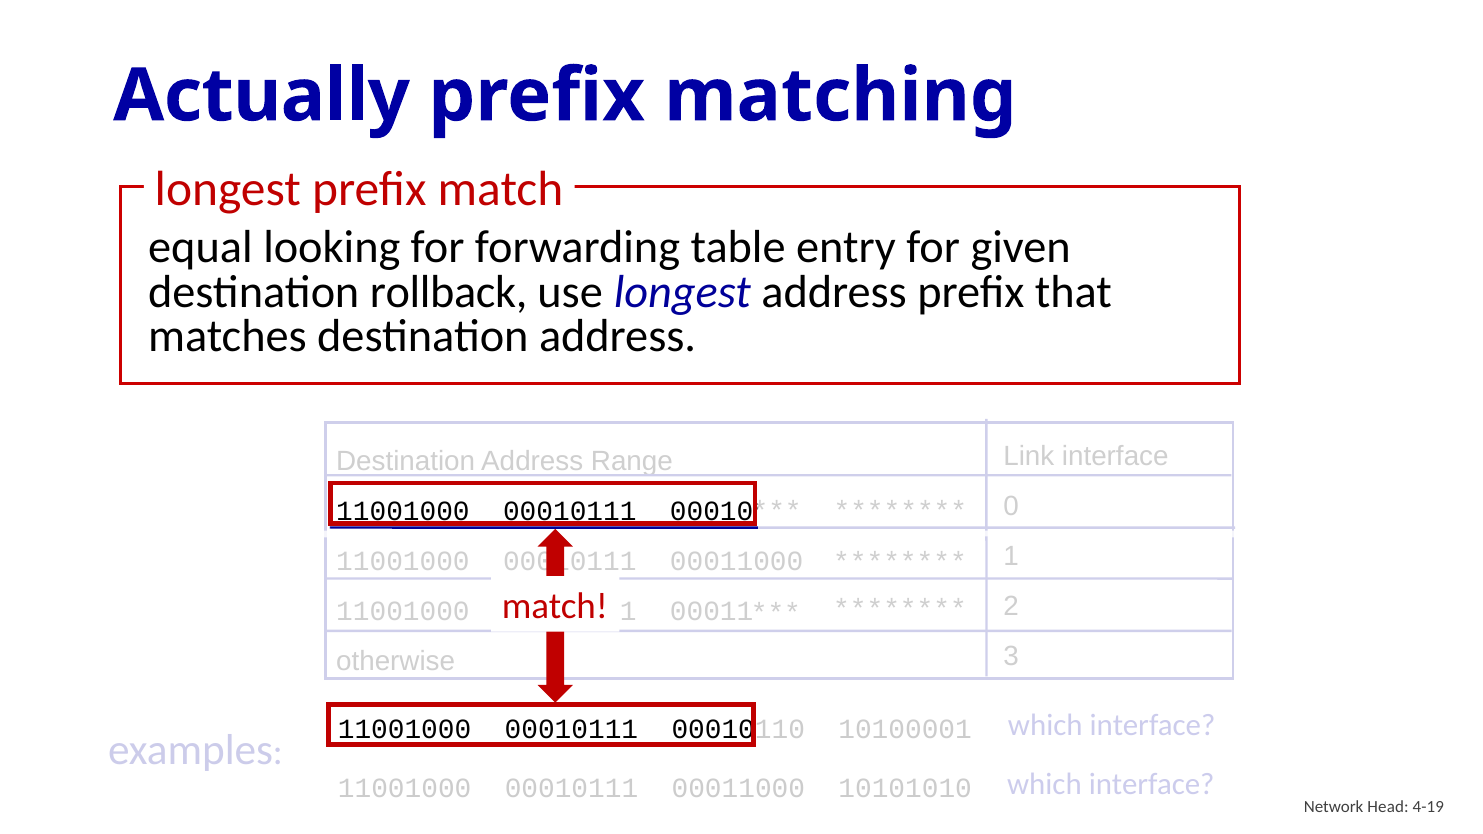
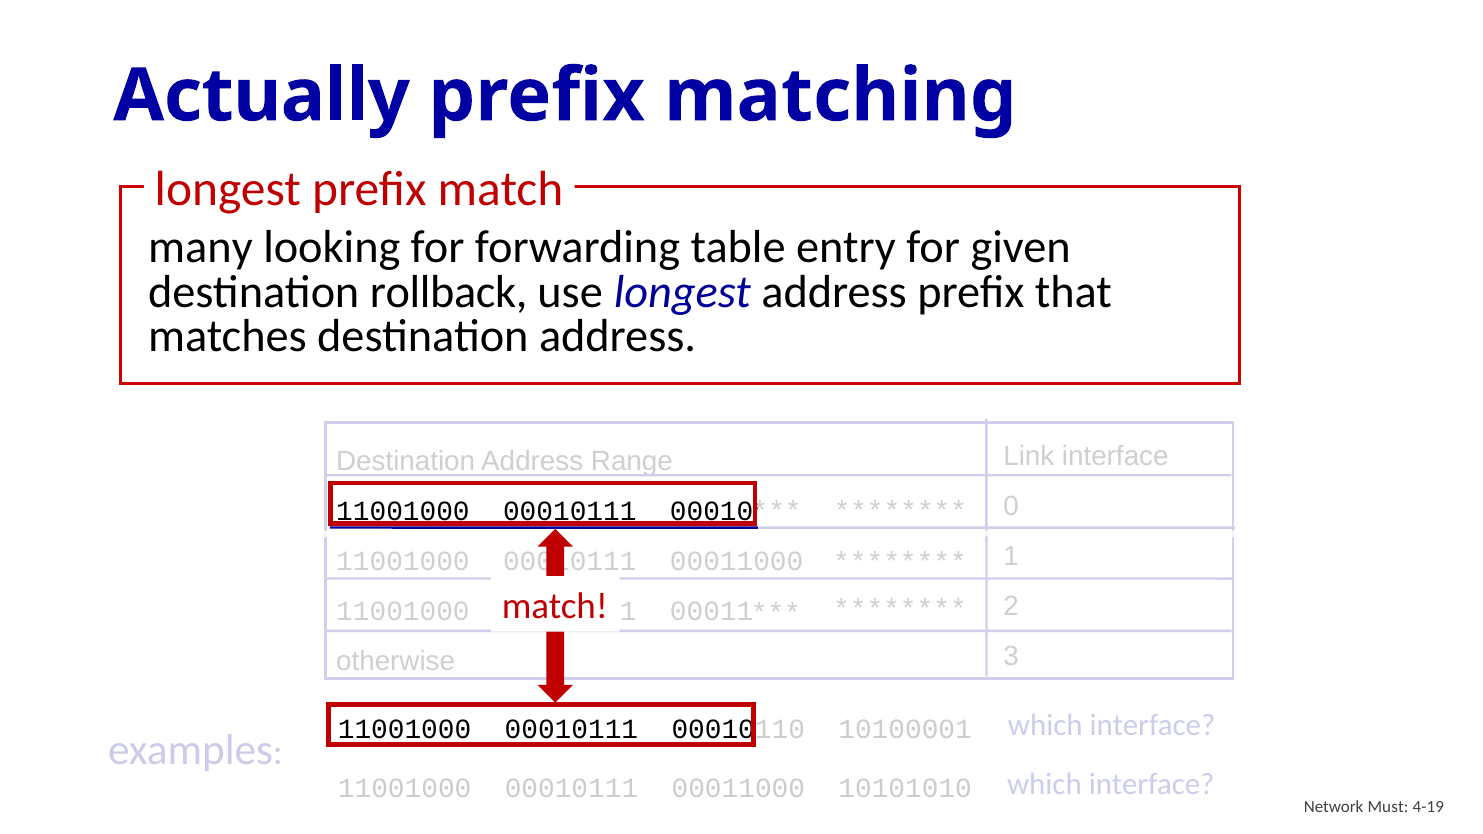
equal: equal -> many
Head: Head -> Must
